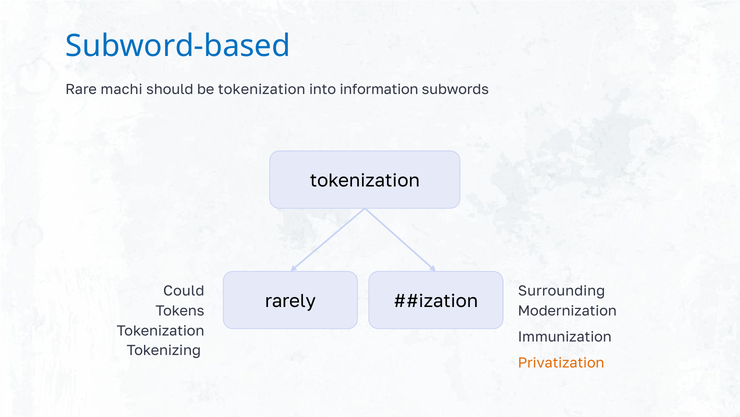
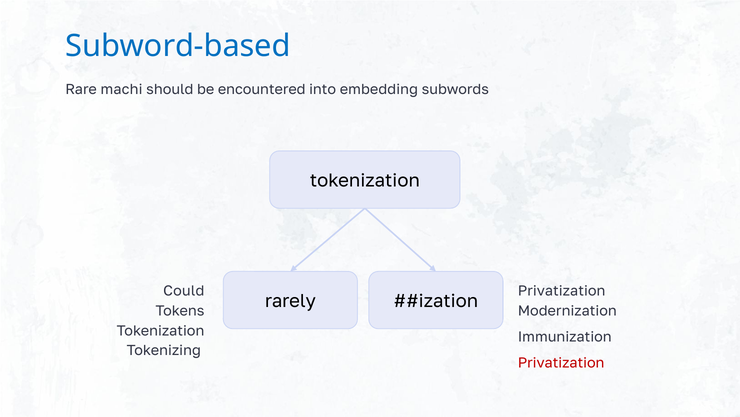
be tokenization: tokenization -> encountered
information: information -> embedding
Surrounding at (562, 291): Surrounding -> Privatization
Privatization at (561, 362) colour: orange -> red
